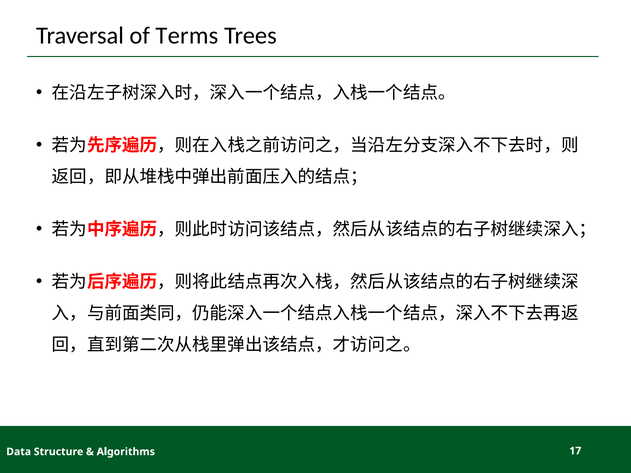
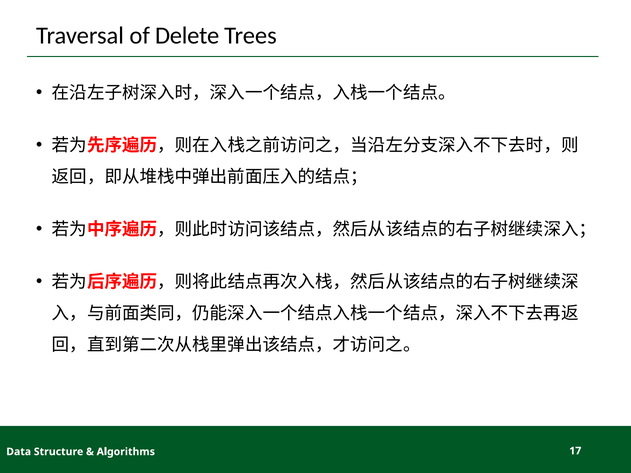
Terms: Terms -> Delete
